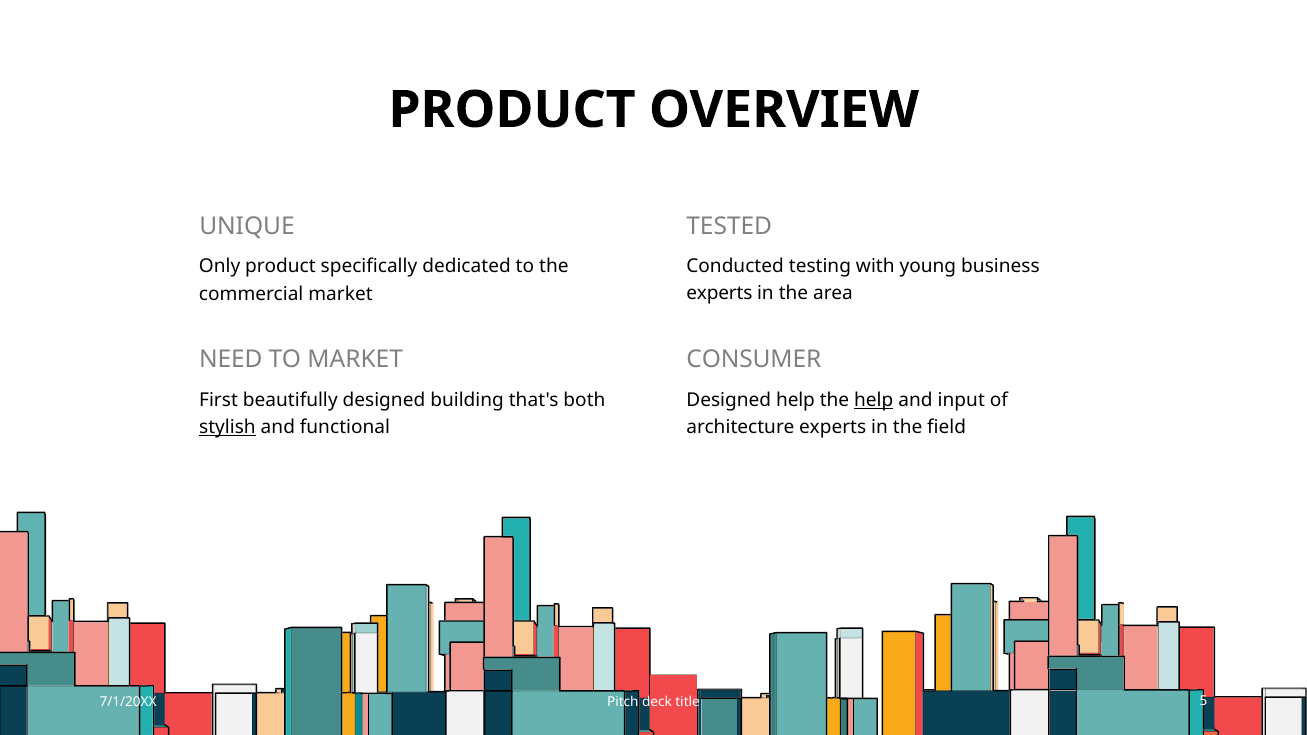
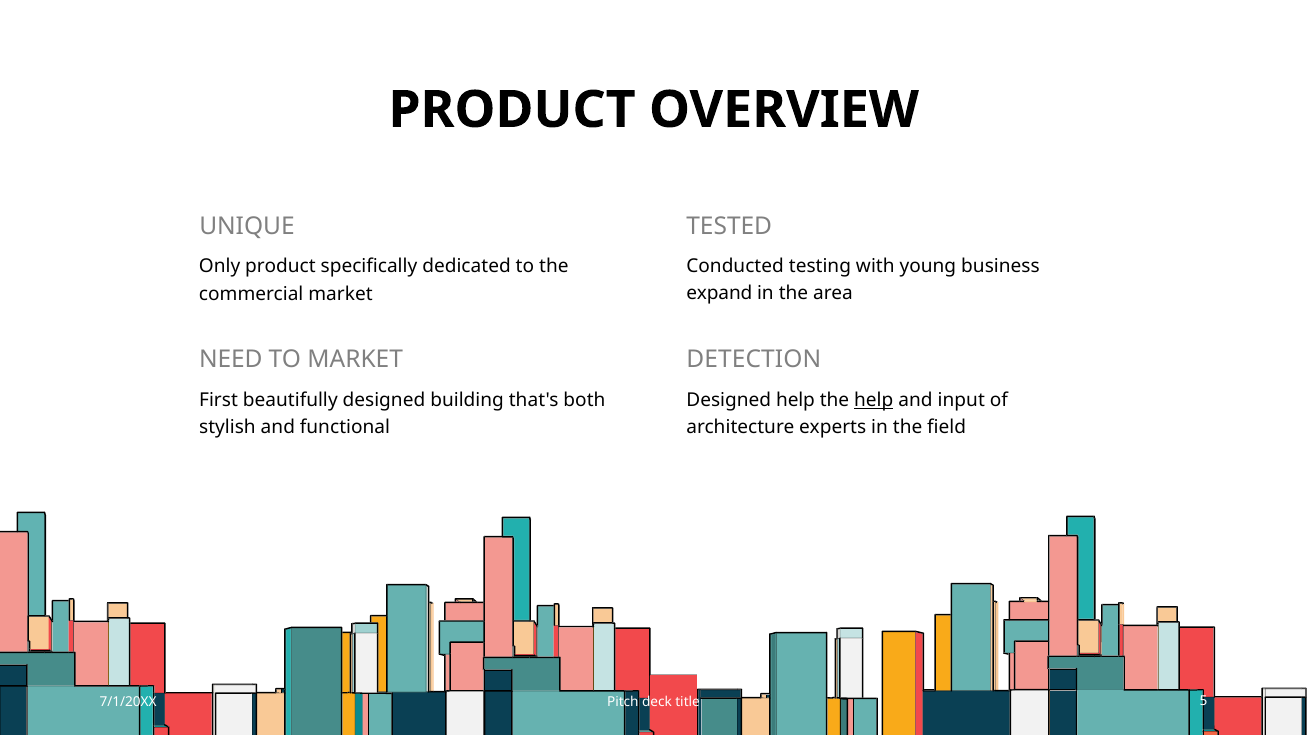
experts at (719, 294): experts -> expand
CONSUMER: CONSUMER -> DETECTION
stylish underline: present -> none
